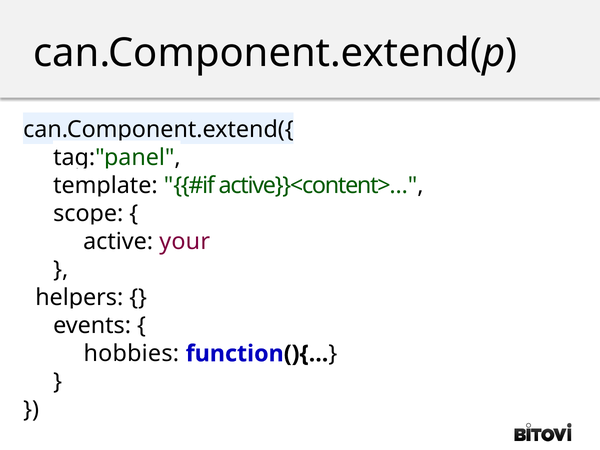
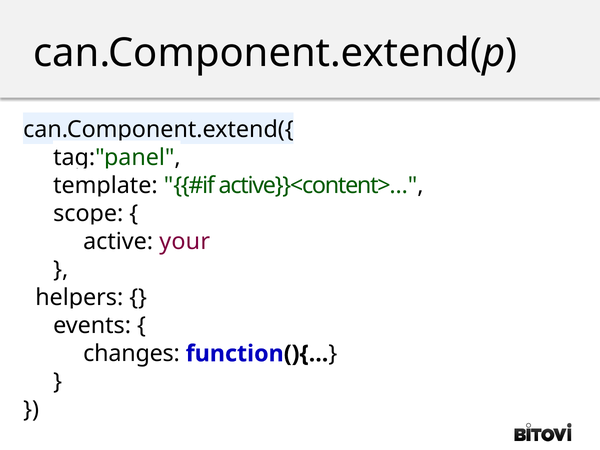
hobbies: hobbies -> changes
